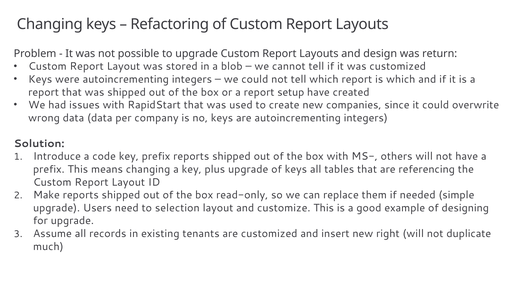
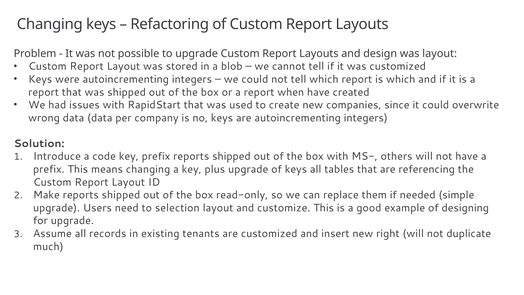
was return: return -> layout
setup: setup -> when
